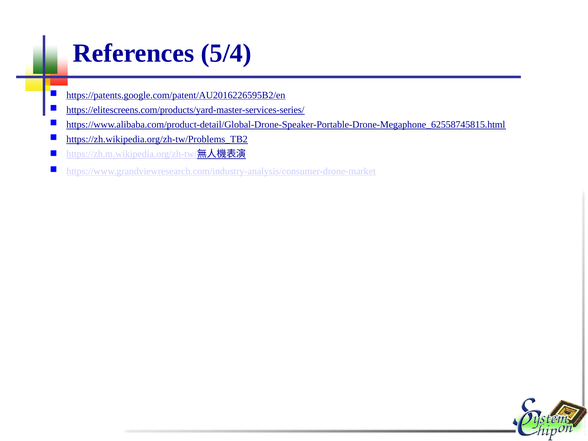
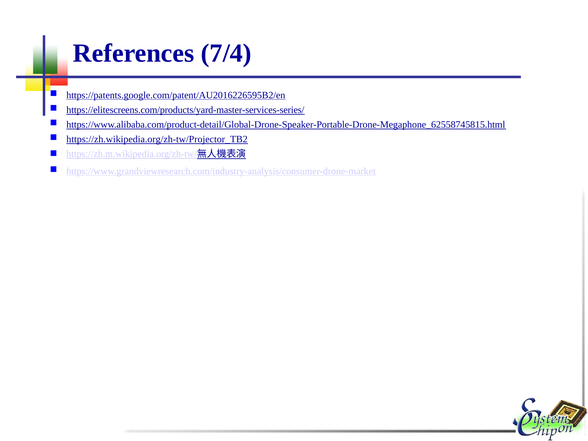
5/4: 5/4 -> 7/4
https://zh.wikipedia.org/zh-tw/Problems_TB2: https://zh.wikipedia.org/zh-tw/Problems_TB2 -> https://zh.wikipedia.org/zh-tw/Projector_TB2
